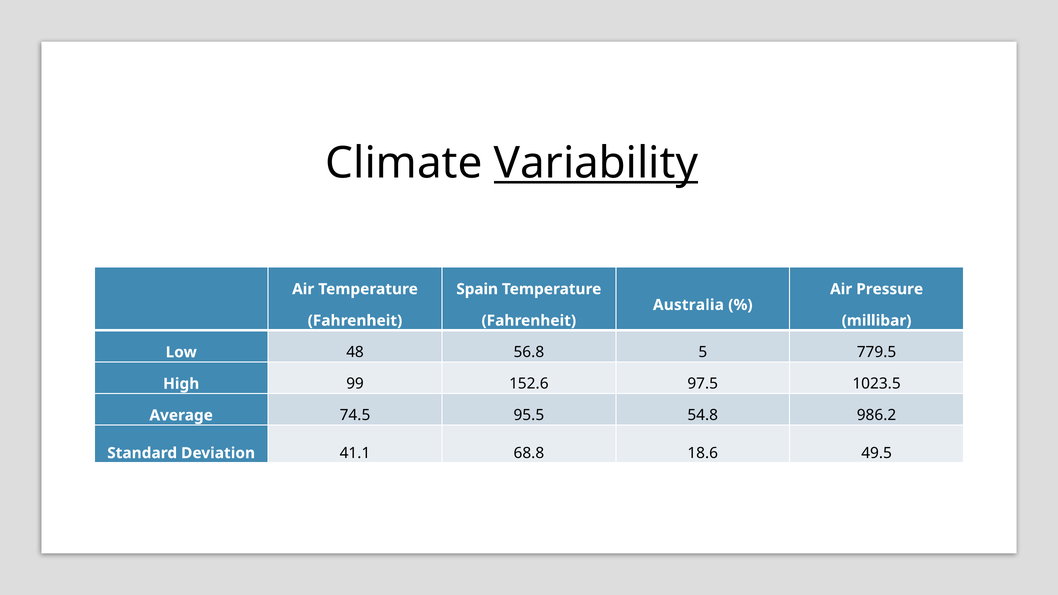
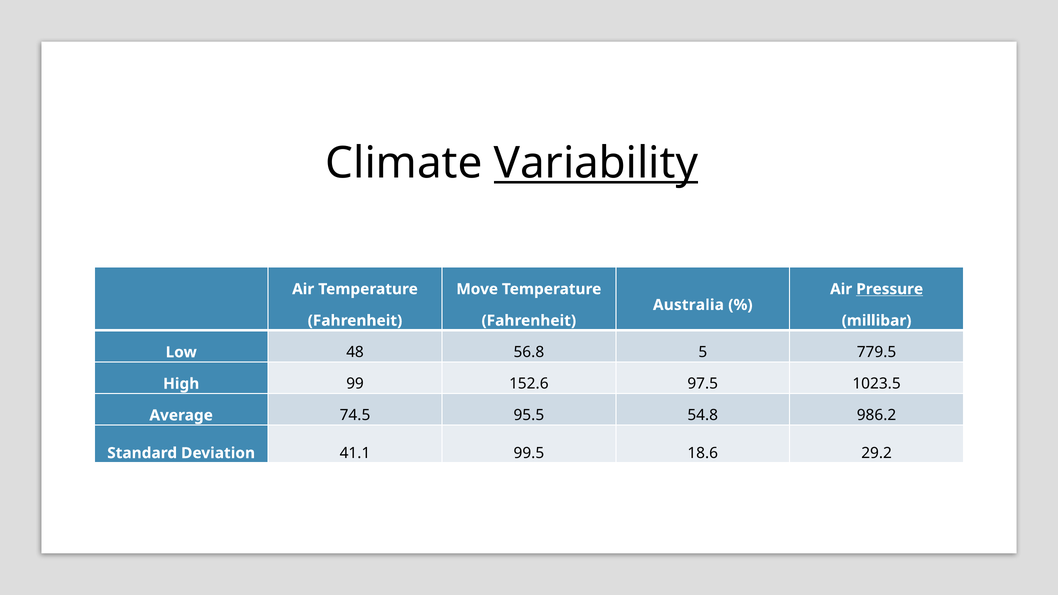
Spain: Spain -> Move
Pressure underline: none -> present
68.8: 68.8 -> 99.5
49.5: 49.5 -> 29.2
